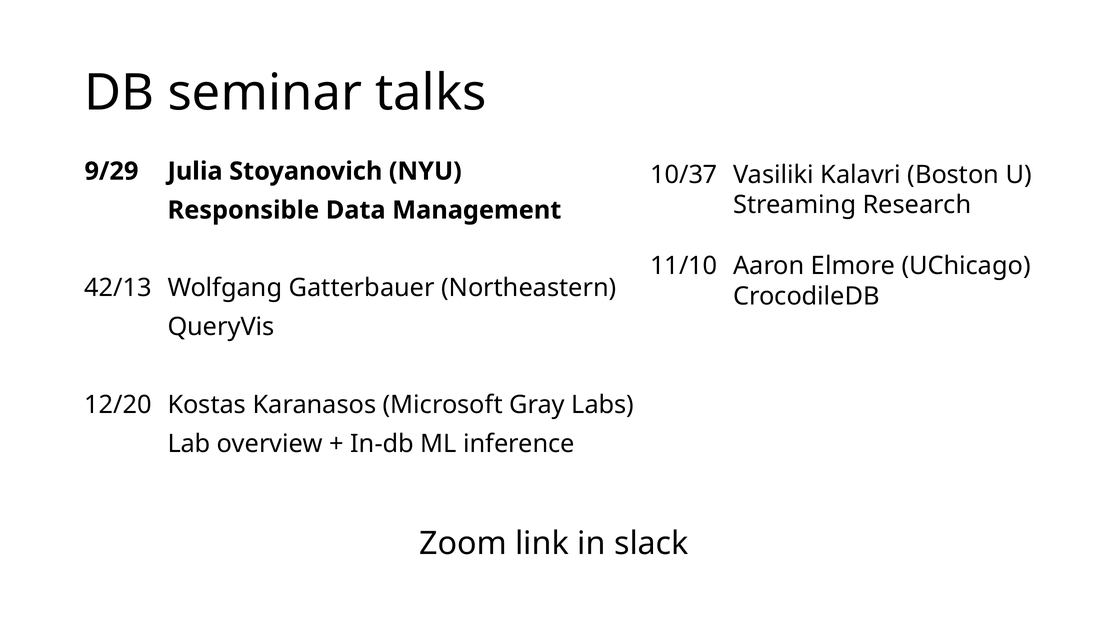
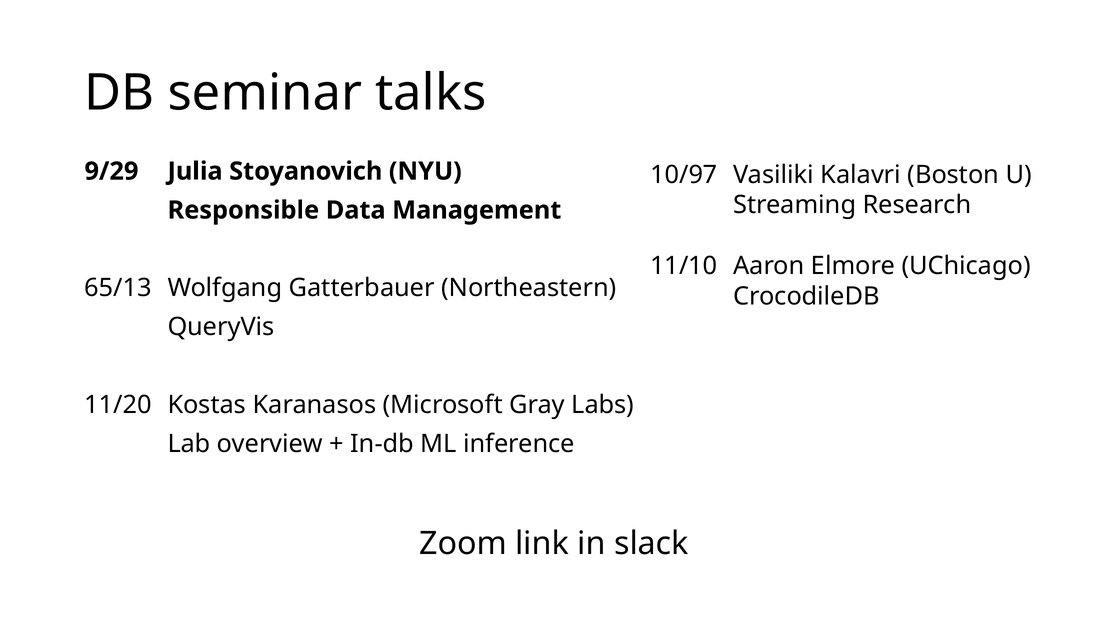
10/37: 10/37 -> 10/97
42/13: 42/13 -> 65/13
12/20: 12/20 -> 11/20
